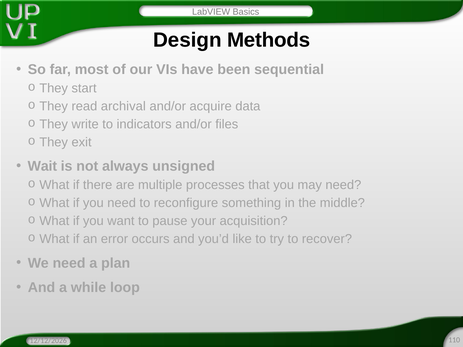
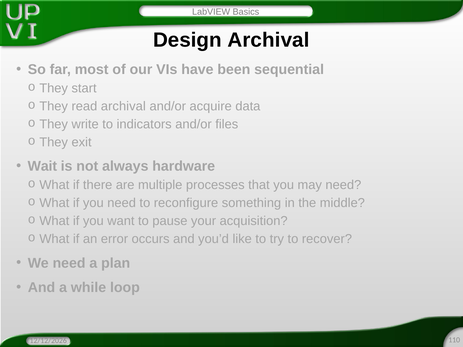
Design Methods: Methods -> Archival
unsigned: unsigned -> hardware
